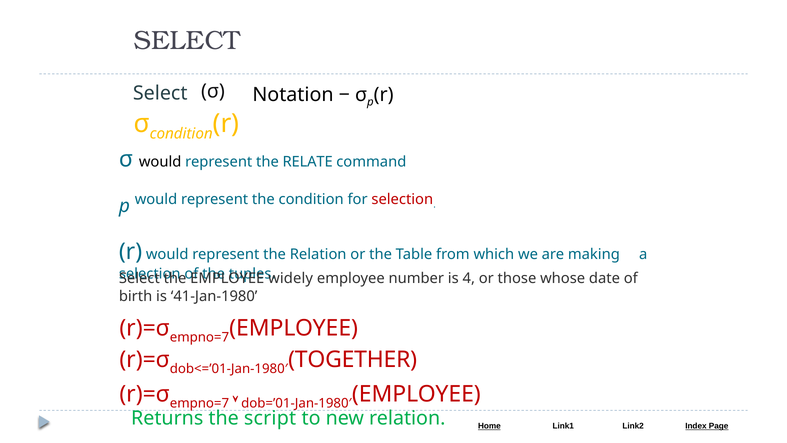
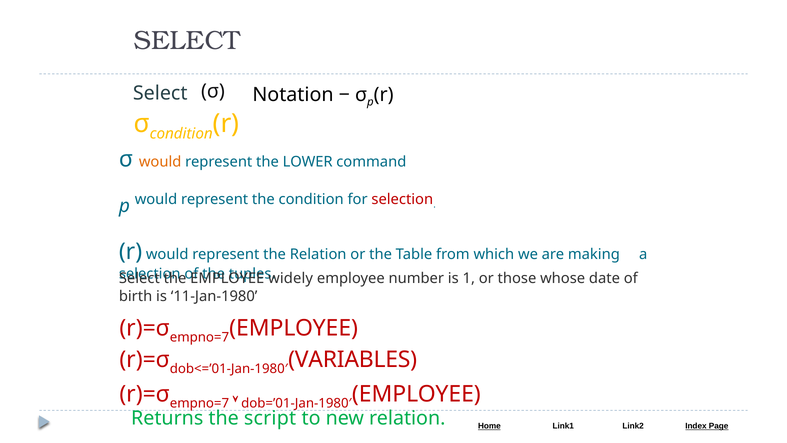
would at (160, 162) colour: black -> orange
RELATE: RELATE -> LOWER
4: 4 -> 1
41-Jan-1980: 41-Jan-1980 -> 11-Jan-1980
TOGETHER: TOGETHER -> VARIABLES
